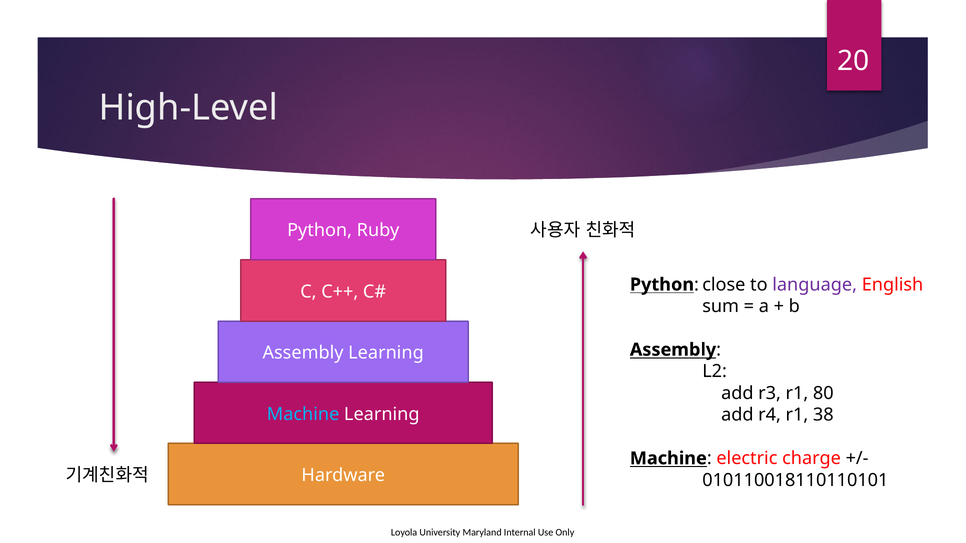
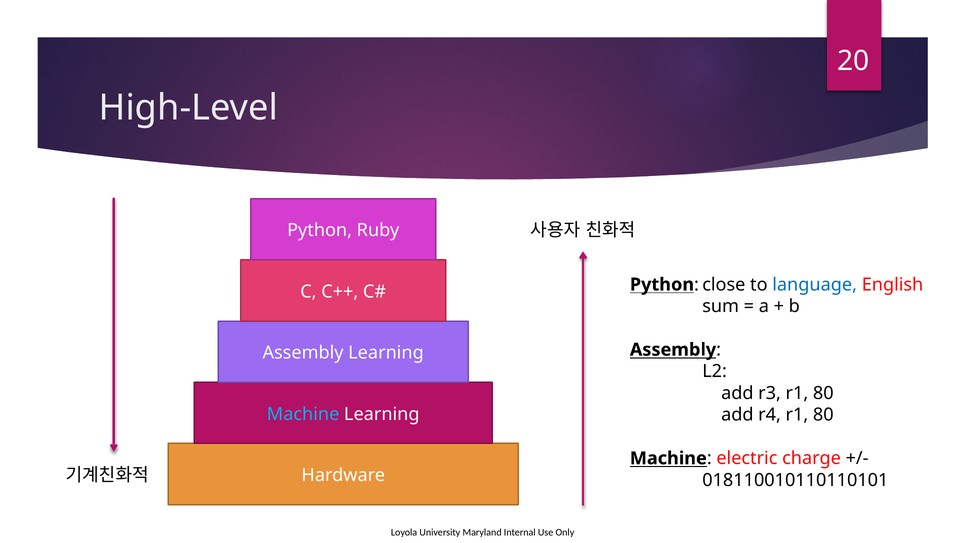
language colour: purple -> blue
r4 r1 38: 38 -> 80
010110018110110101: 010110018110110101 -> 018110010110110101
